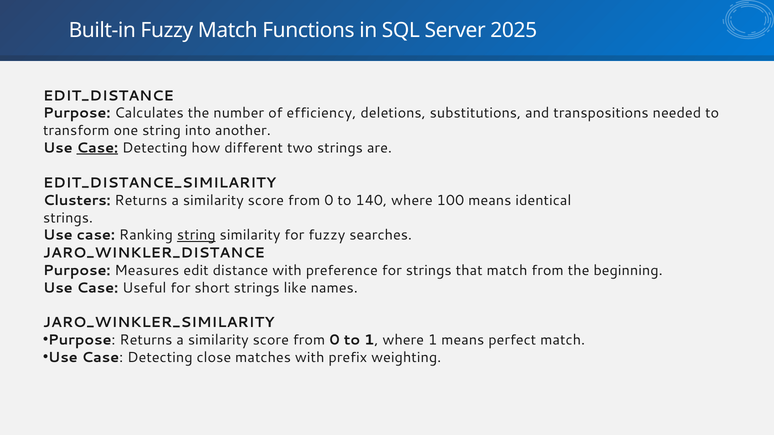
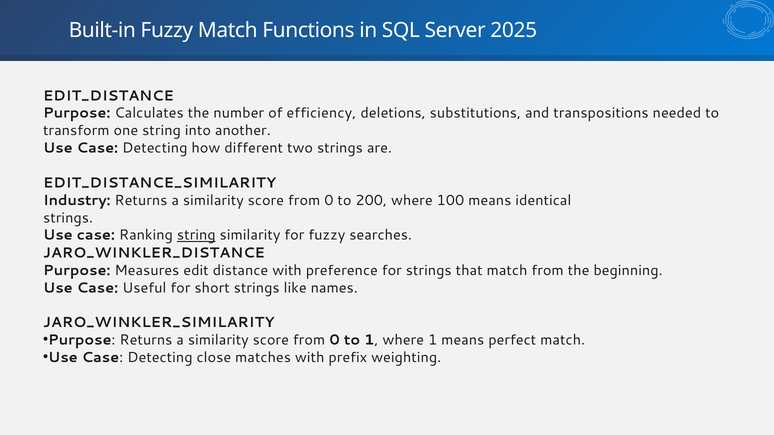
Case at (97, 148) underline: present -> none
Clusters: Clusters -> Industry
140: 140 -> 200
